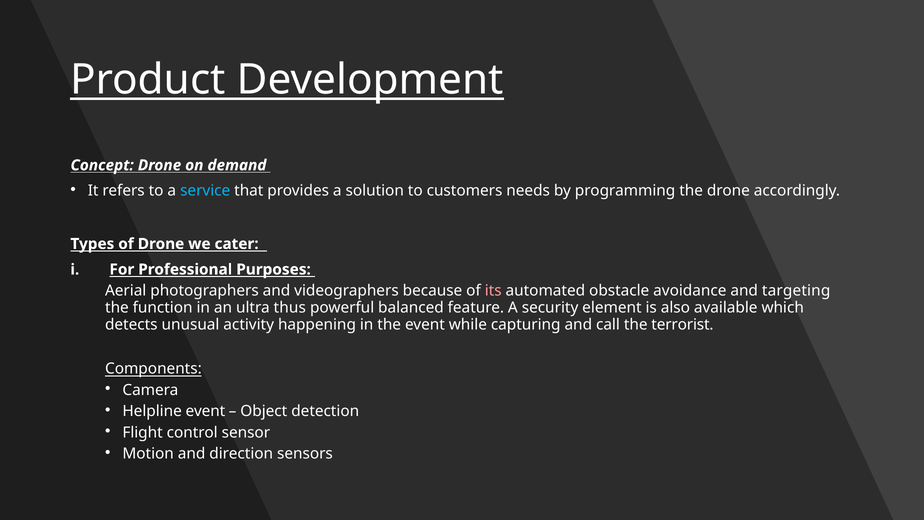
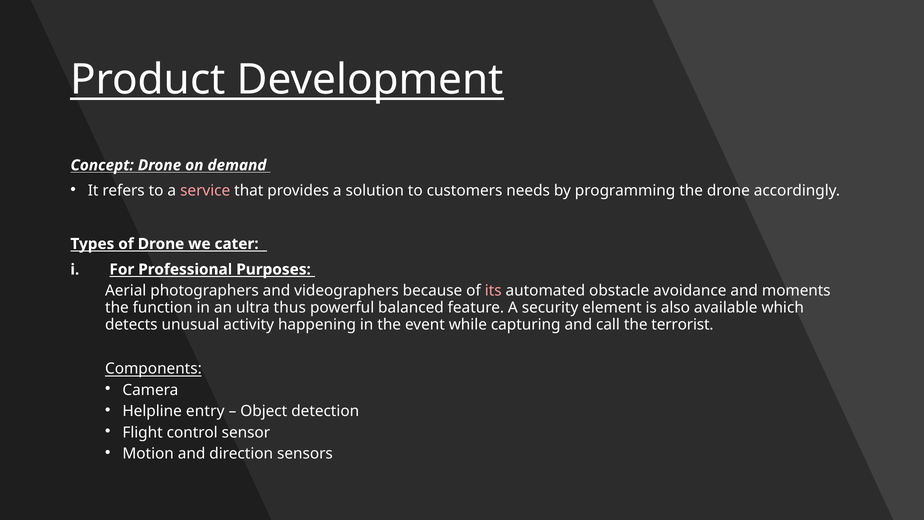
service colour: light blue -> pink
targeting: targeting -> moments
Helpline event: event -> entry
